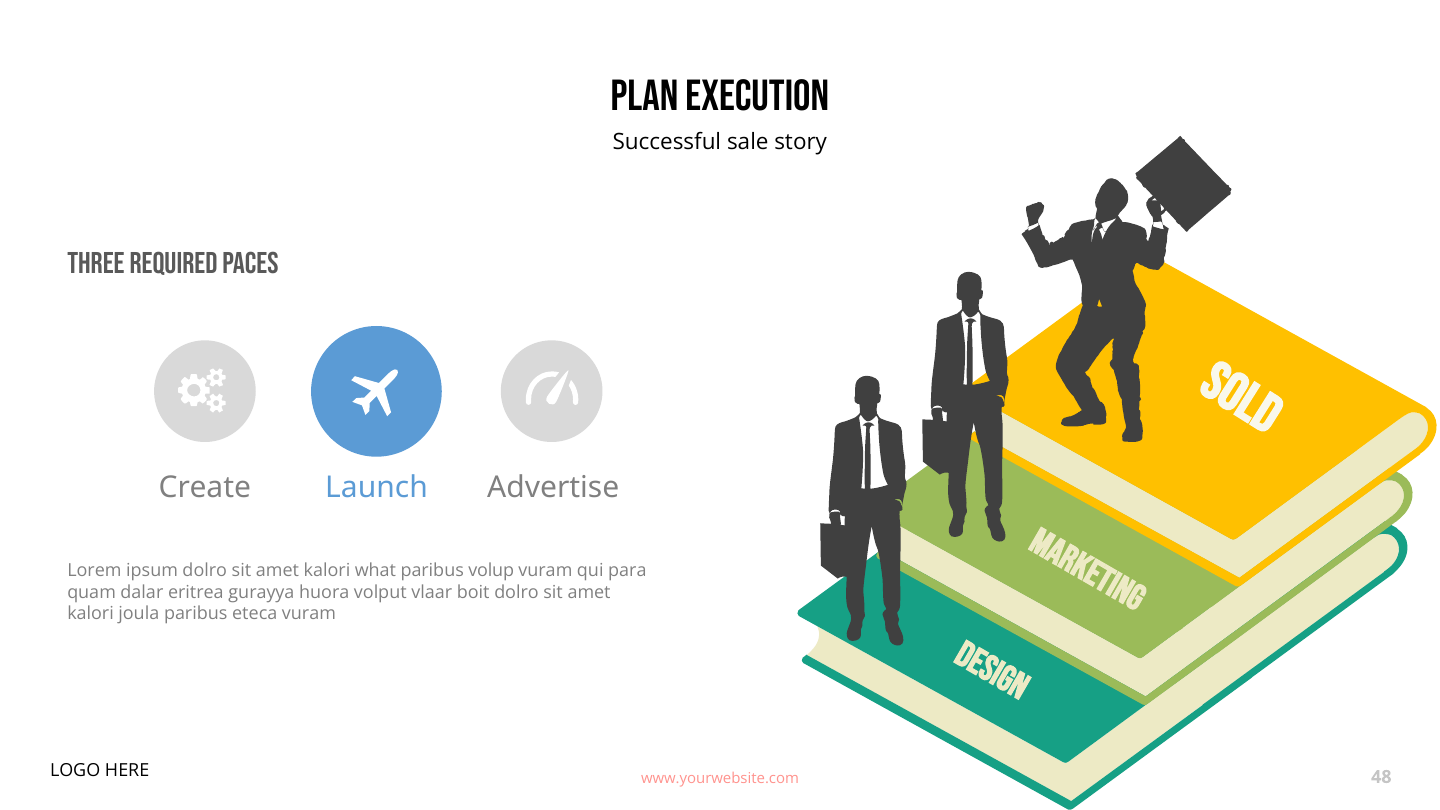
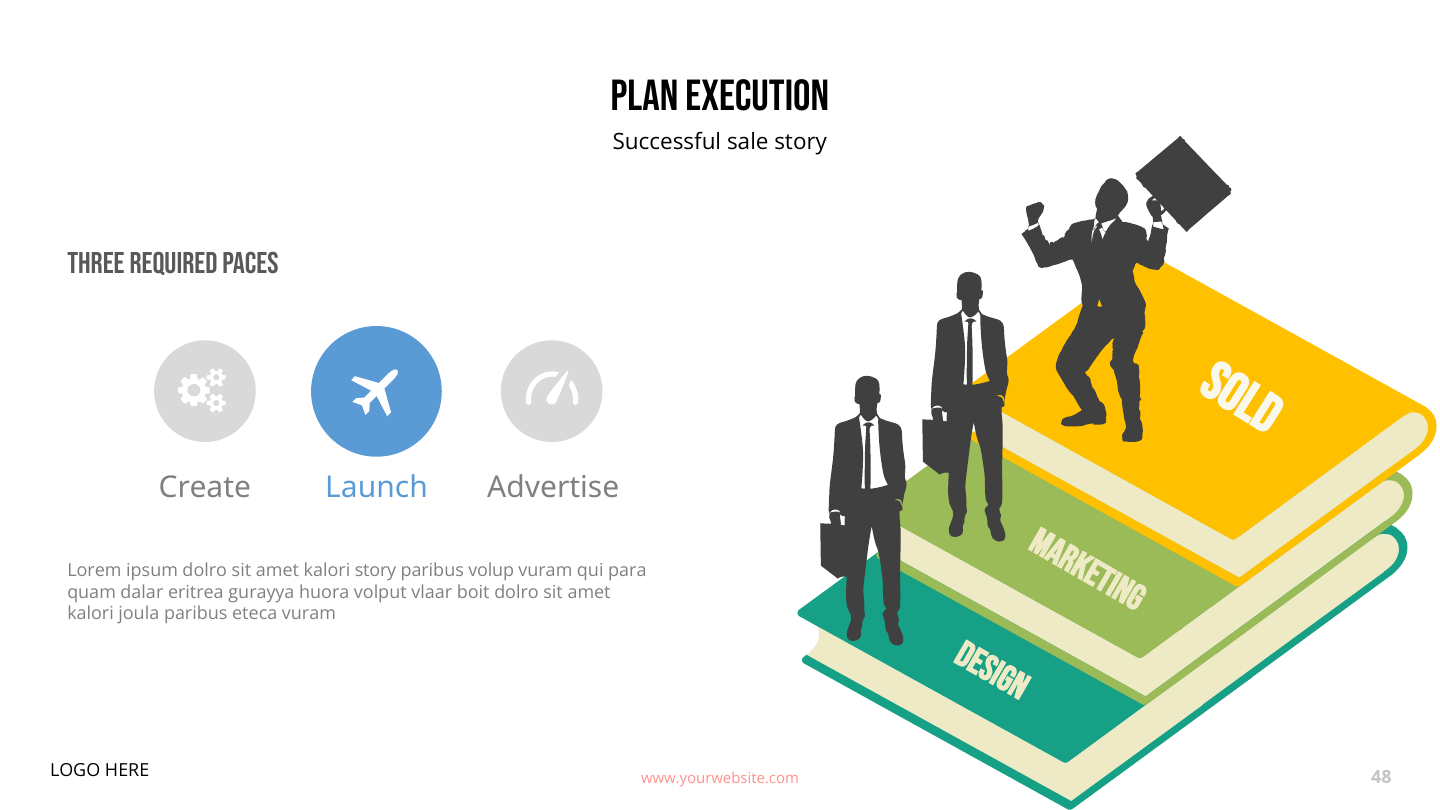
kalori what: what -> story
